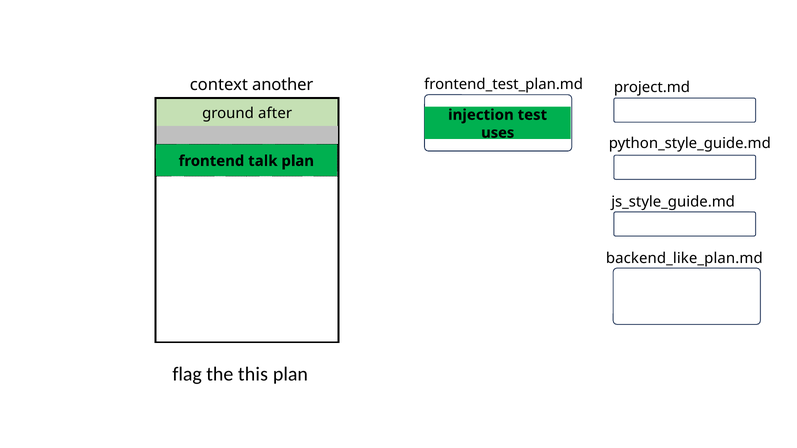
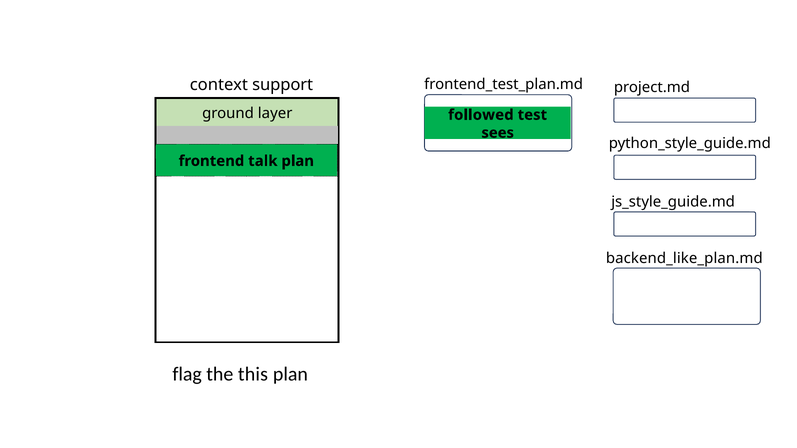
another: another -> support
after: after -> layer
injection: injection -> followed
uses: uses -> sees
